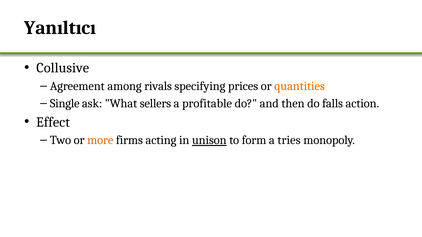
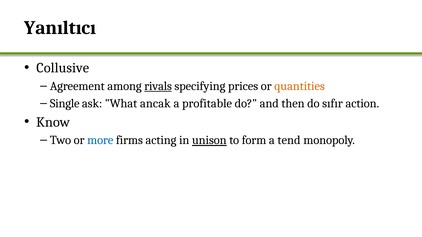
rivals underline: none -> present
sellers: sellers -> ancak
falls: falls -> sıfır
Effect: Effect -> Know
more colour: orange -> blue
tries: tries -> tend
